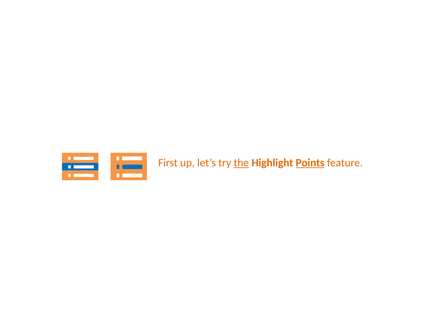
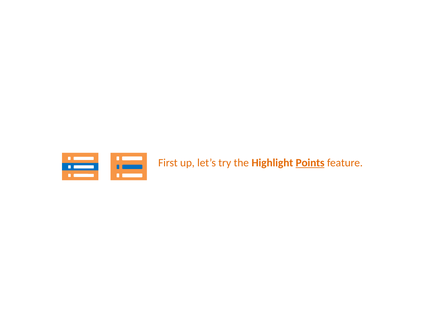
the underline: present -> none
